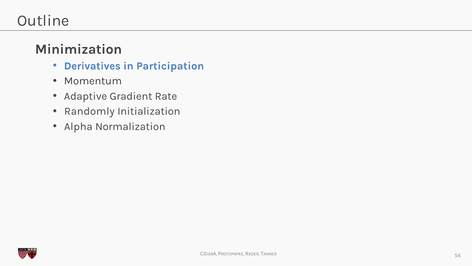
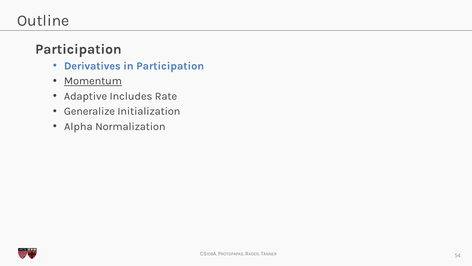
Minimization at (78, 49): Minimization -> Participation
Momentum underline: none -> present
Gradient: Gradient -> Includes
Randomly: Randomly -> Generalize
